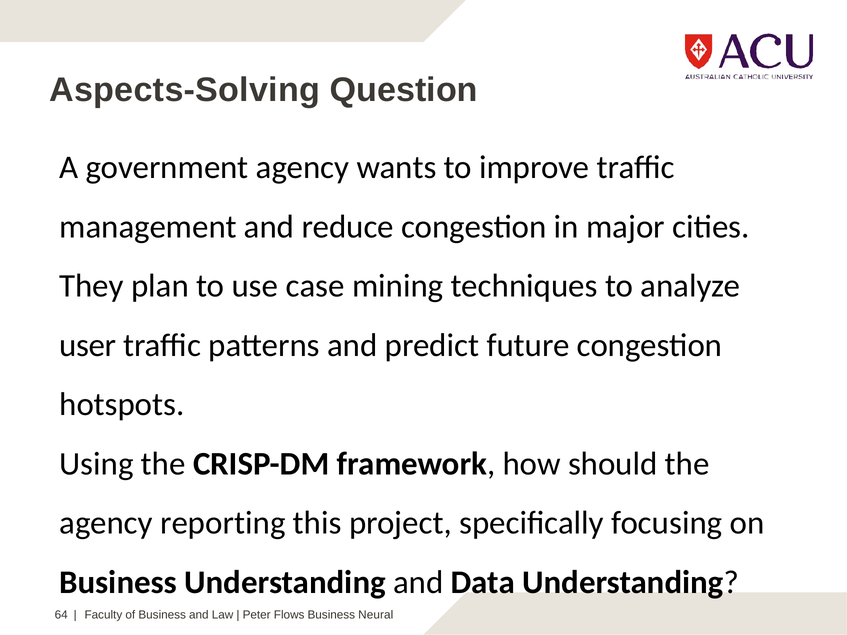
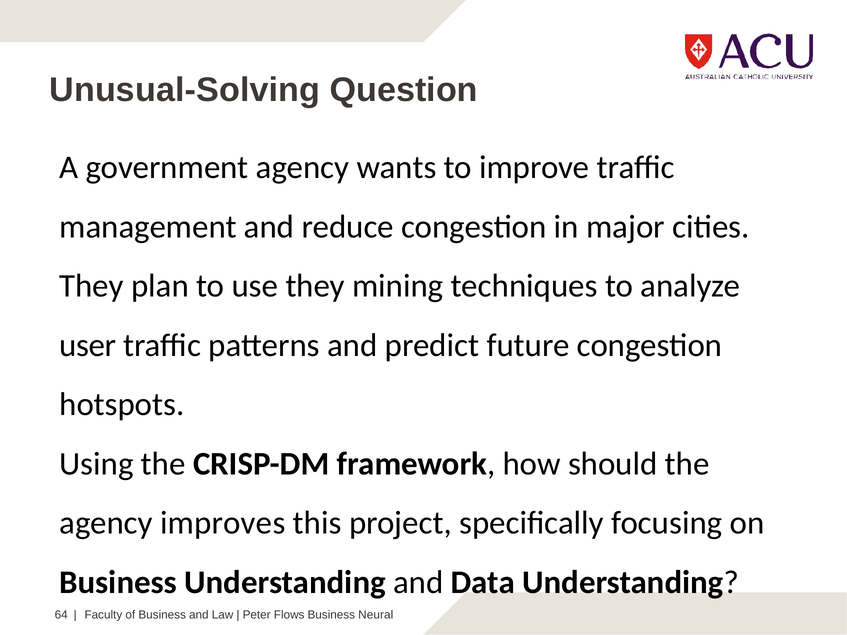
Aspects-Solving: Aspects-Solving -> Unusual-Solving
use case: case -> they
reporting: reporting -> improves
